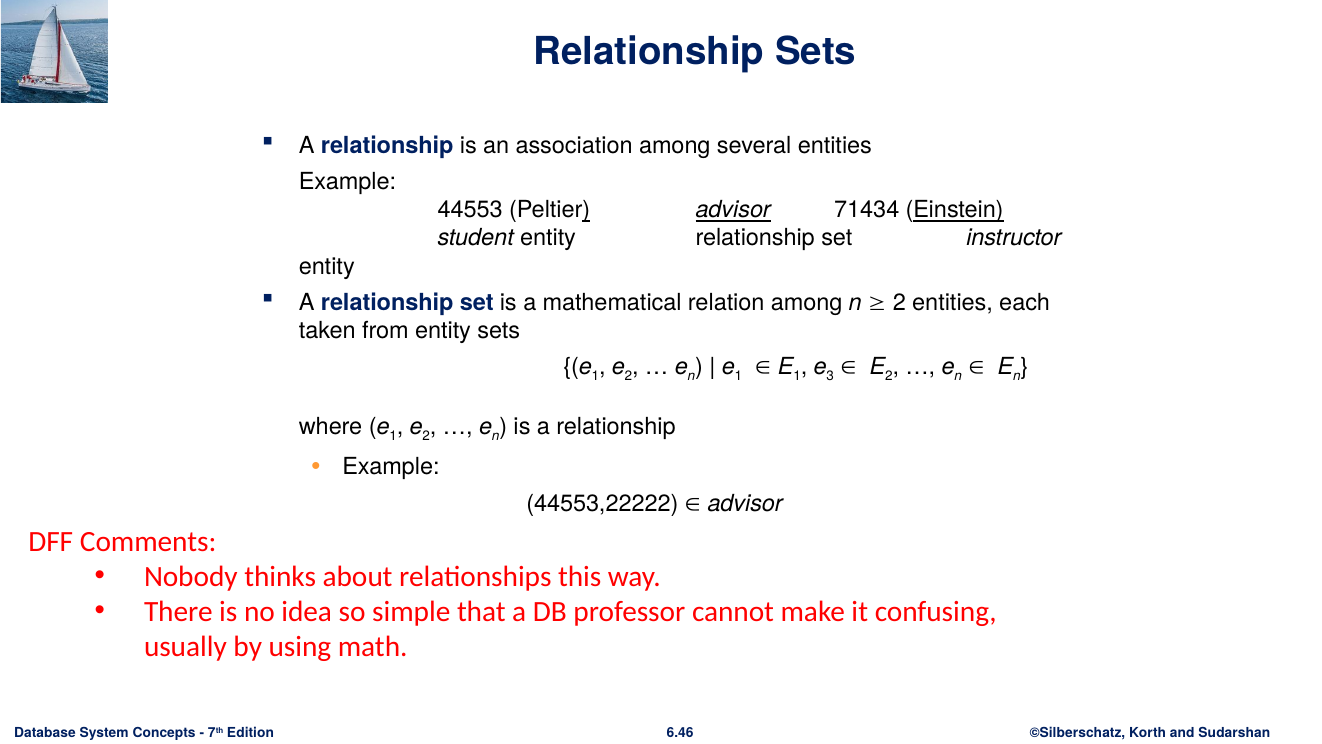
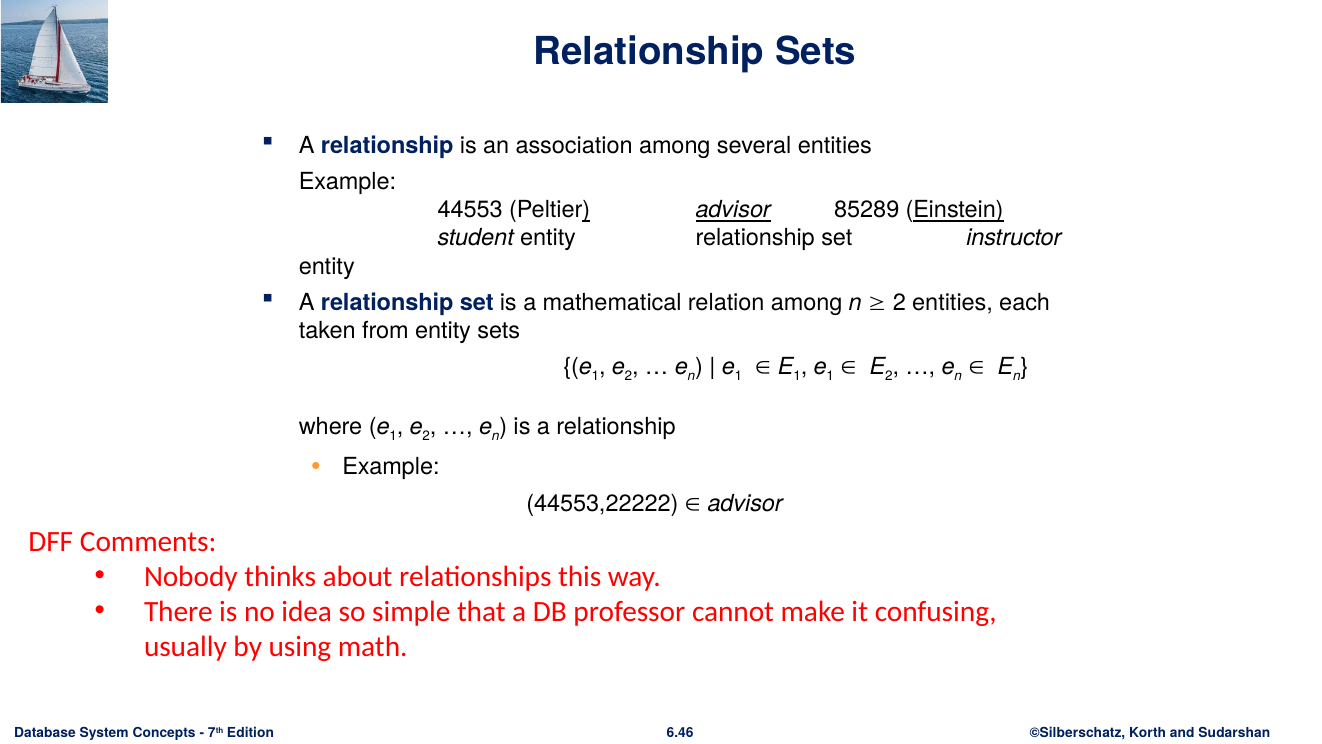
71434: 71434 -> 85289
3 at (830, 376): 3 -> 1
